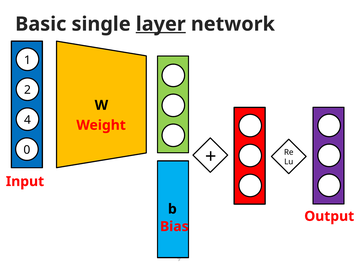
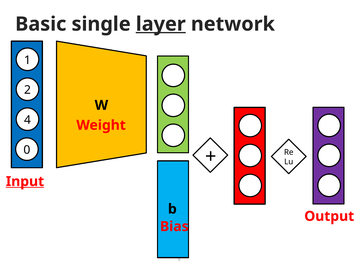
Input underline: none -> present
